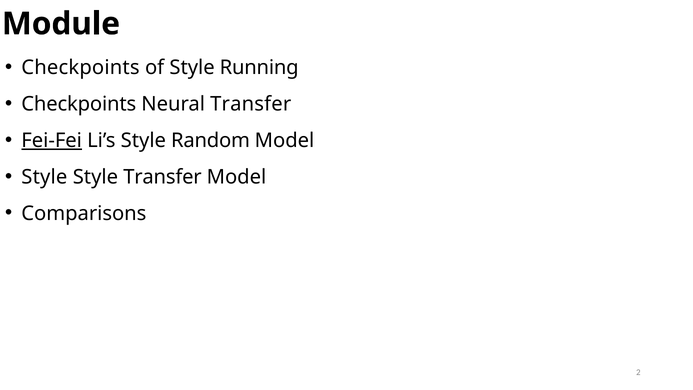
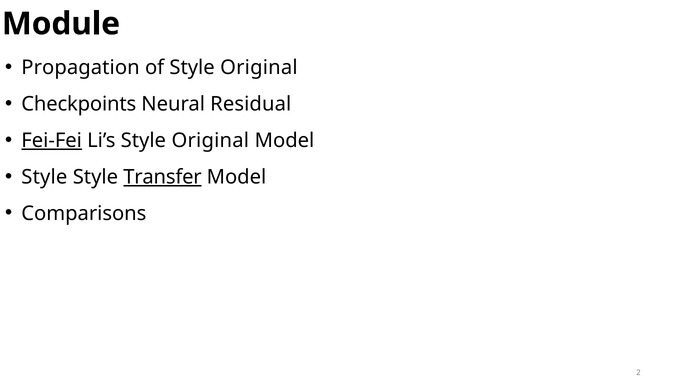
Checkpoints at (80, 68): Checkpoints -> Propagation
of Style Running: Running -> Original
Neural Transfer: Transfer -> Residual
Li’s Style Random: Random -> Original
Transfer at (162, 177) underline: none -> present
